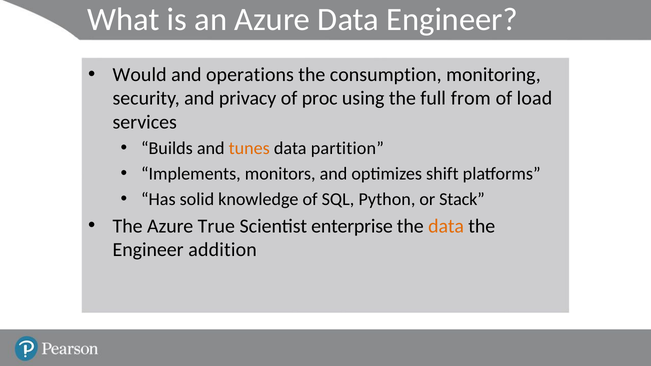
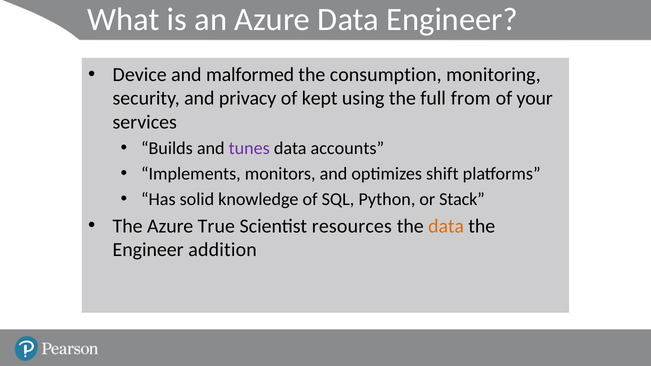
Would: Would -> Device
operations: operations -> malformed
proc: proc -> kept
load: load -> your
tunes colour: orange -> purple
partition: partition -> accounts
enterprise: enterprise -> resources
